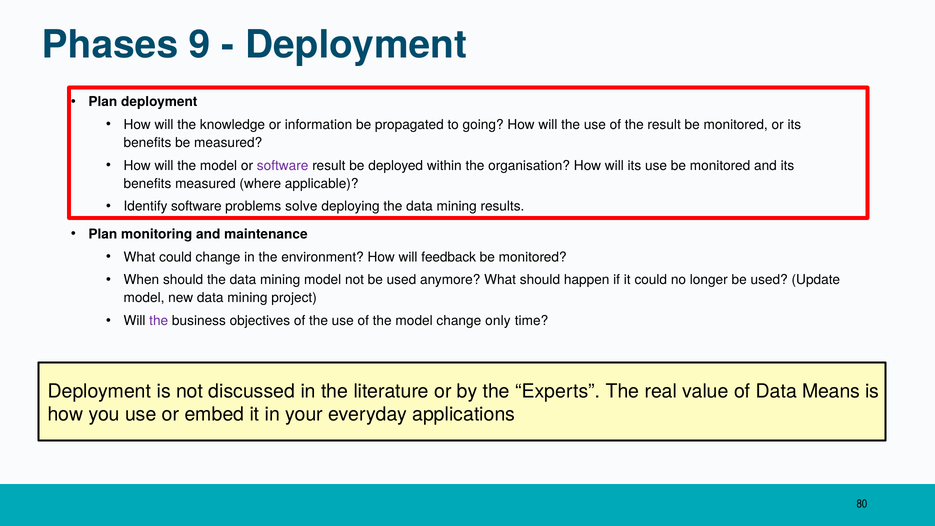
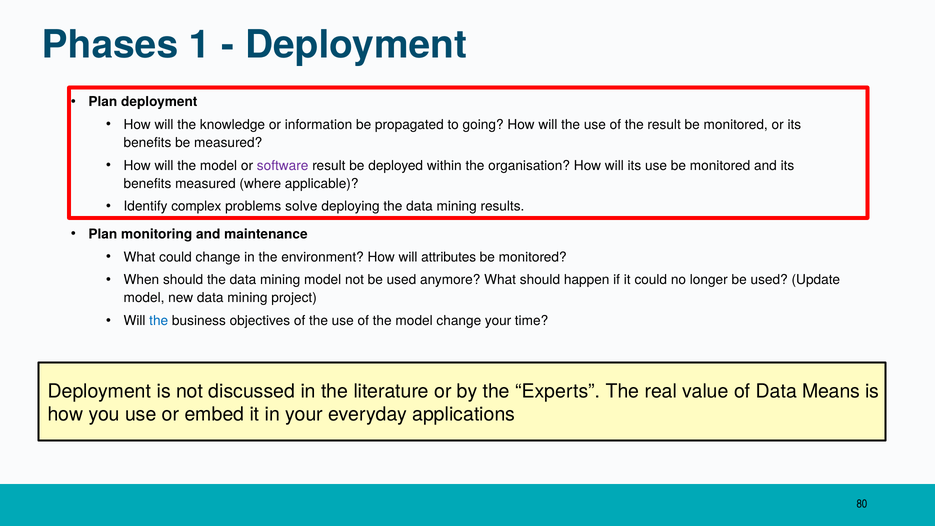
9: 9 -> 1
Identify software: software -> complex
feedback: feedback -> attributes
the at (159, 321) colour: purple -> blue
change only: only -> your
